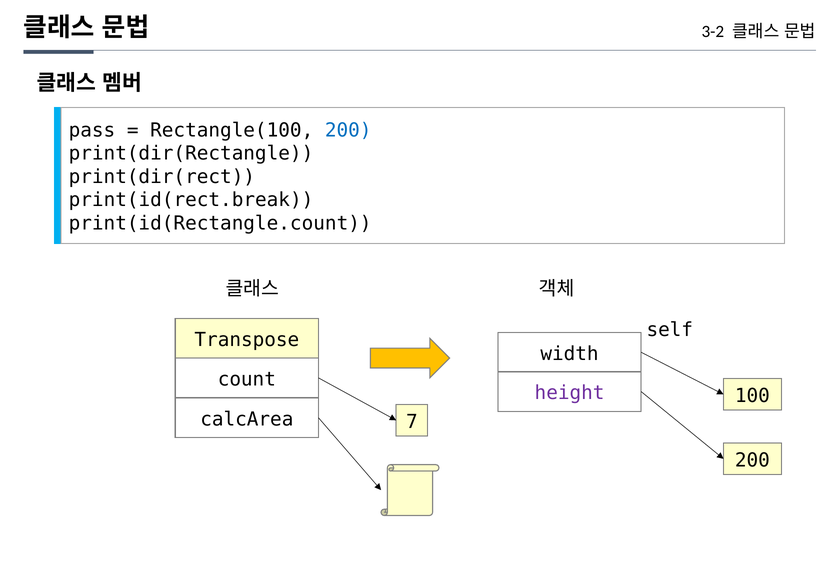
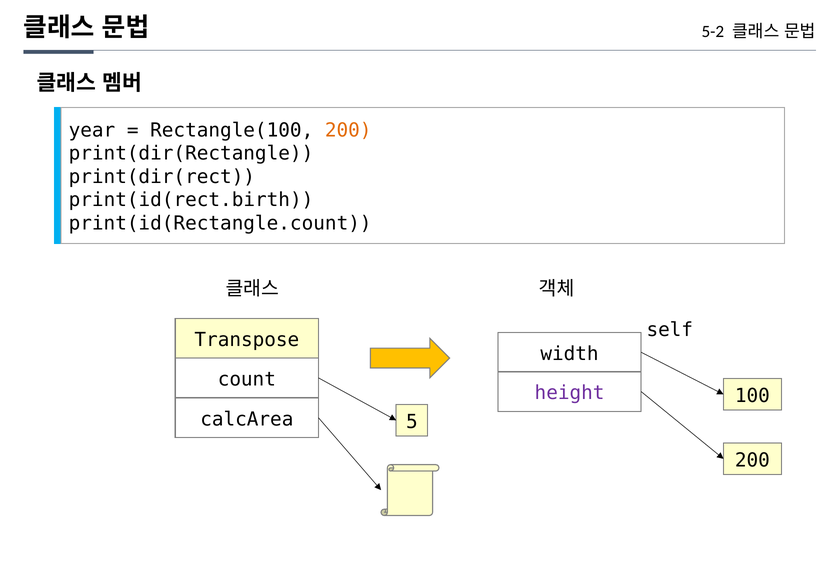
3-2: 3-2 -> 5-2
pass: pass -> year
200 at (348, 130) colour: blue -> orange
print(id(rect.break: print(id(rect.break -> print(id(rect.birth
7: 7 -> 5
